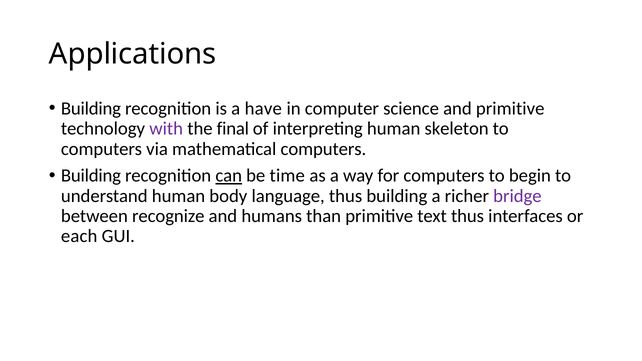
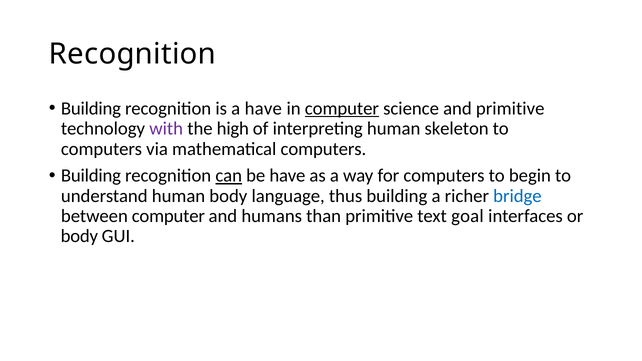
Applications at (133, 54): Applications -> Recognition
computer at (342, 109) underline: none -> present
final: final -> high
be time: time -> have
bridge colour: purple -> blue
between recognize: recognize -> computer
text thus: thus -> goal
each at (79, 236): each -> body
